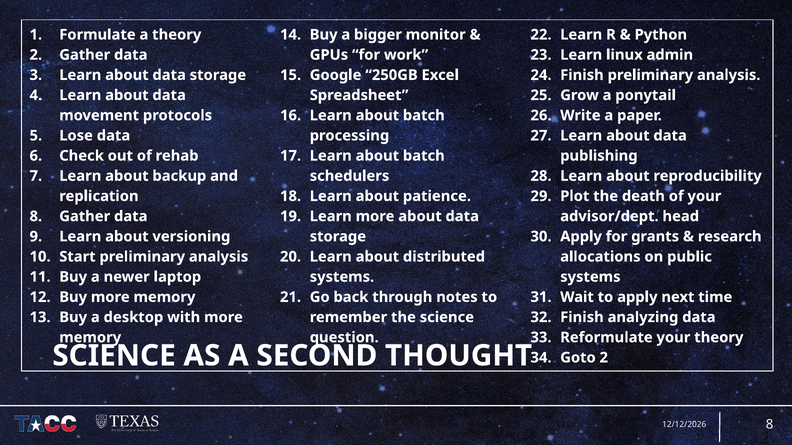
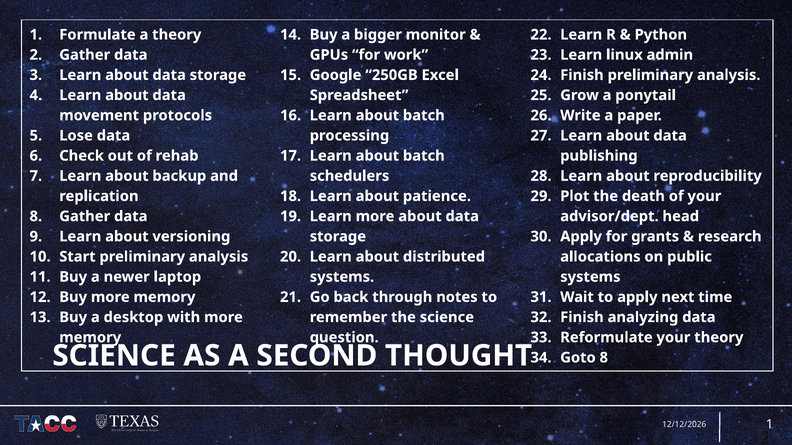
Goto 2: 2 -> 8
8 at (770, 425): 8 -> 1
